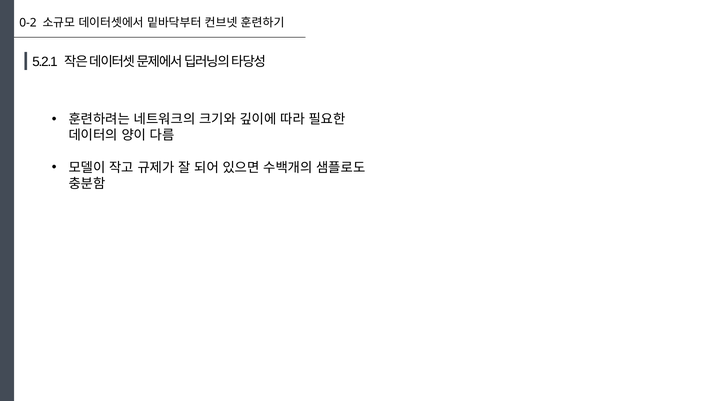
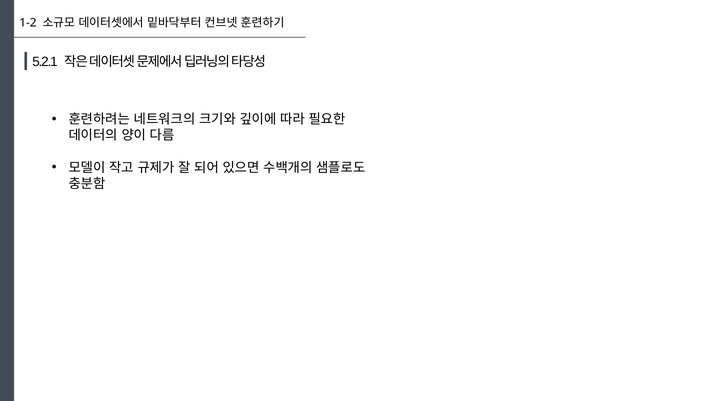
0-2: 0-2 -> 1-2
